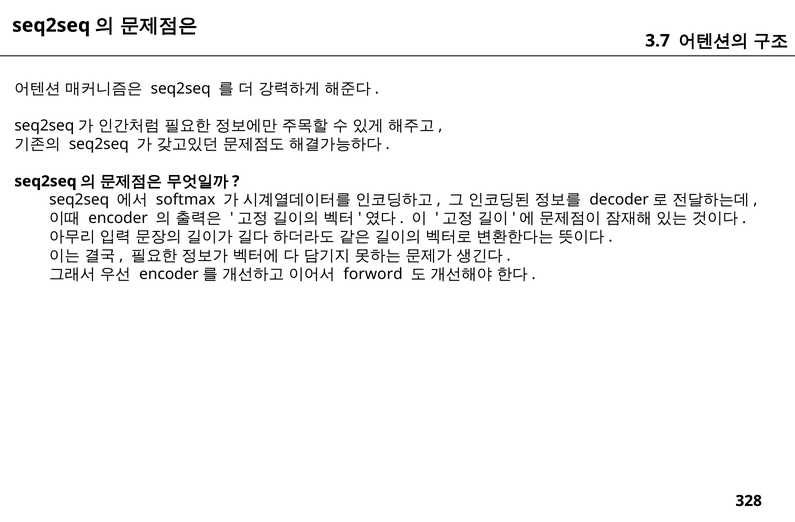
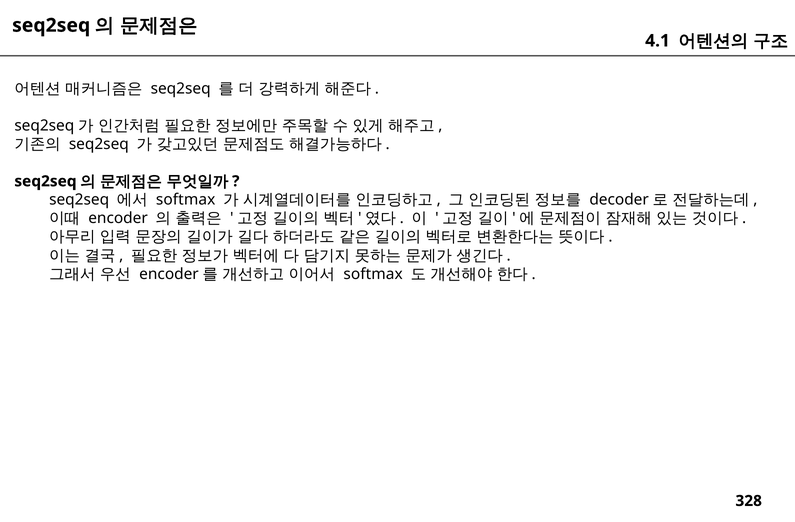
3.7: 3.7 -> 4.1
forword at (373, 274): forword -> softmax
